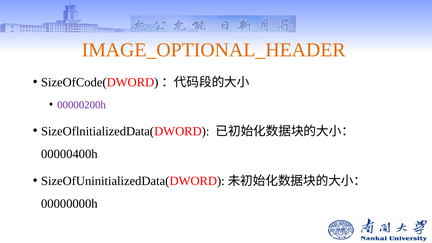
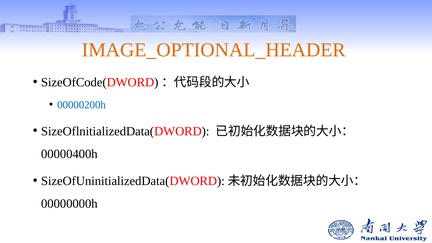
00000200h colour: purple -> blue
